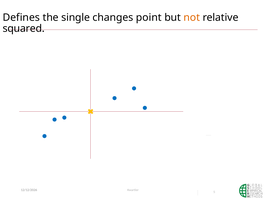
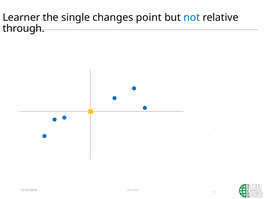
Defines: Defines -> Learner
not colour: orange -> blue
squared: squared -> through
